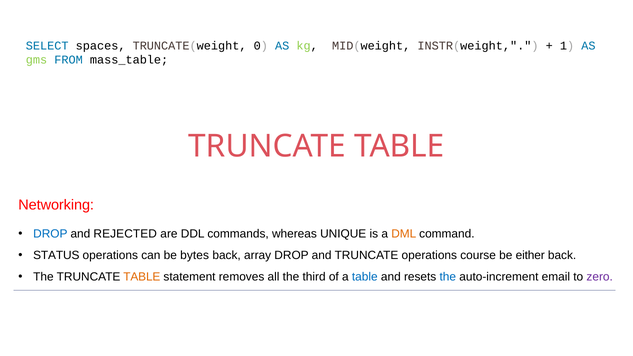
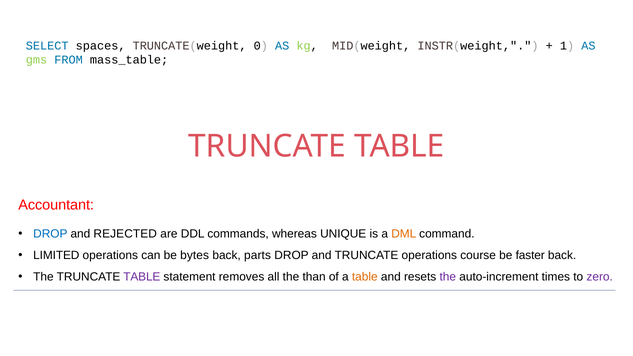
Networking: Networking -> Accountant
STATUS: STATUS -> LIMITED
array: array -> parts
either: either -> faster
TABLE at (142, 277) colour: orange -> purple
third: third -> than
table at (365, 277) colour: blue -> orange
the at (448, 277) colour: blue -> purple
email: email -> times
